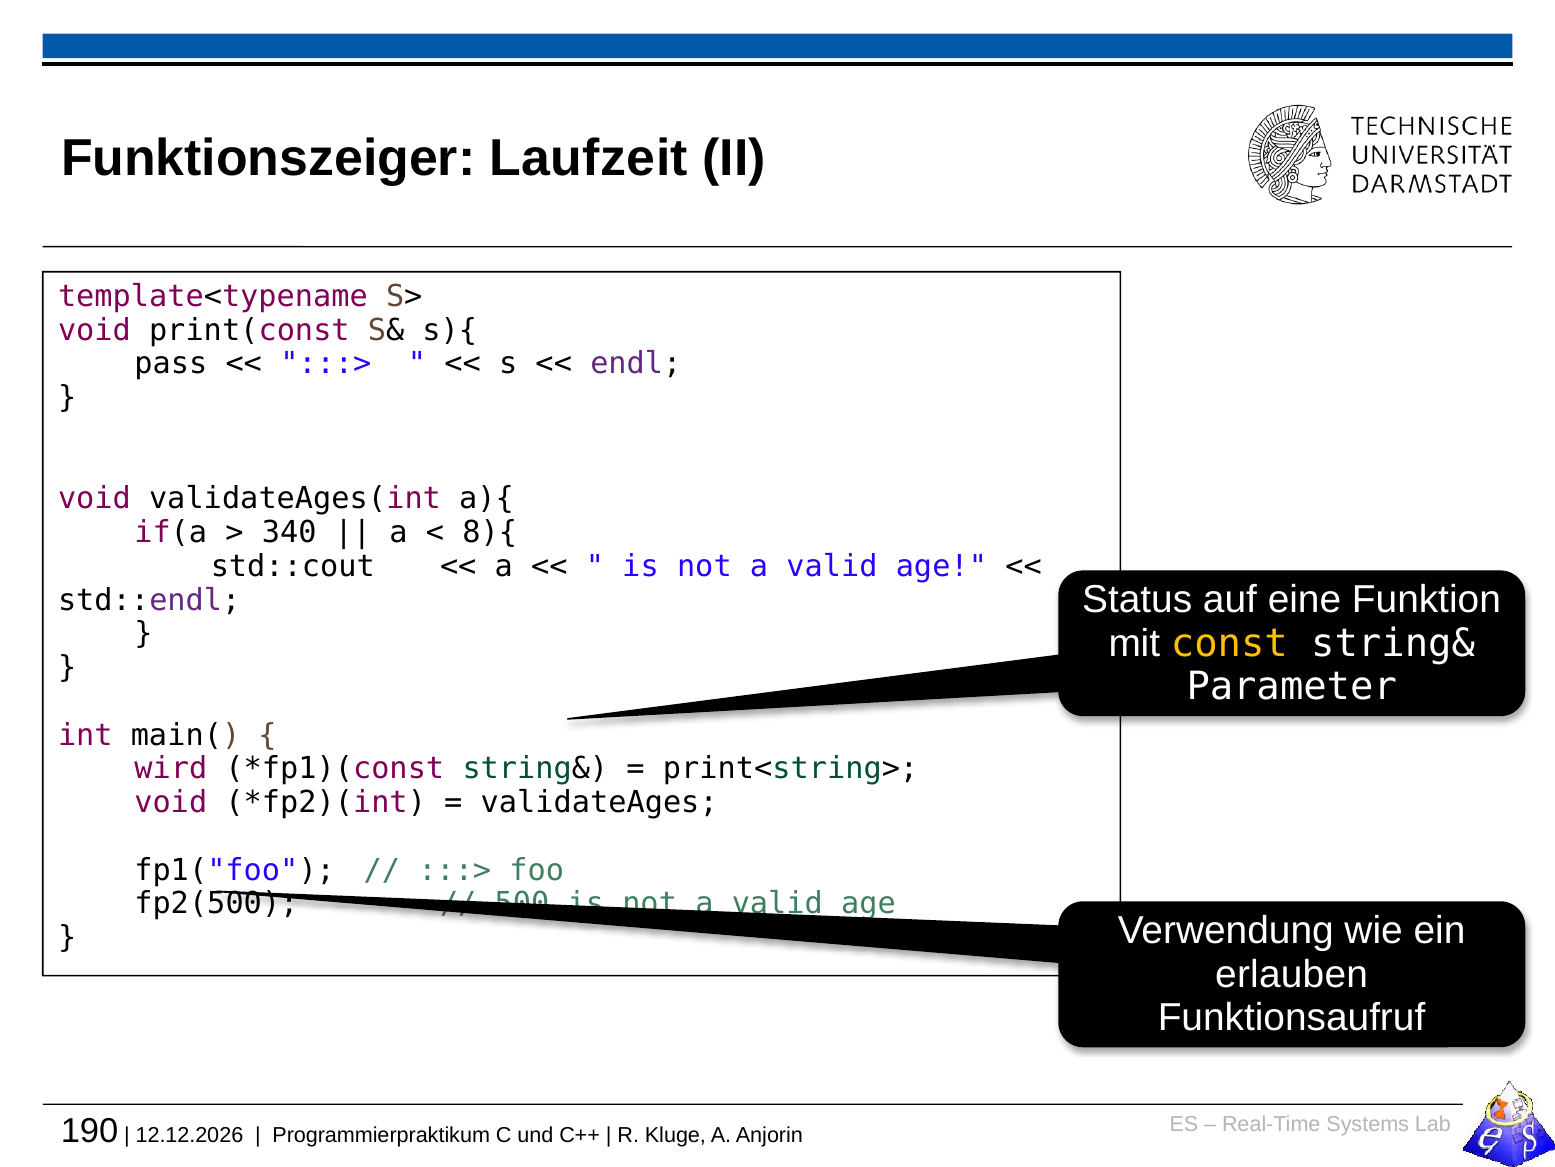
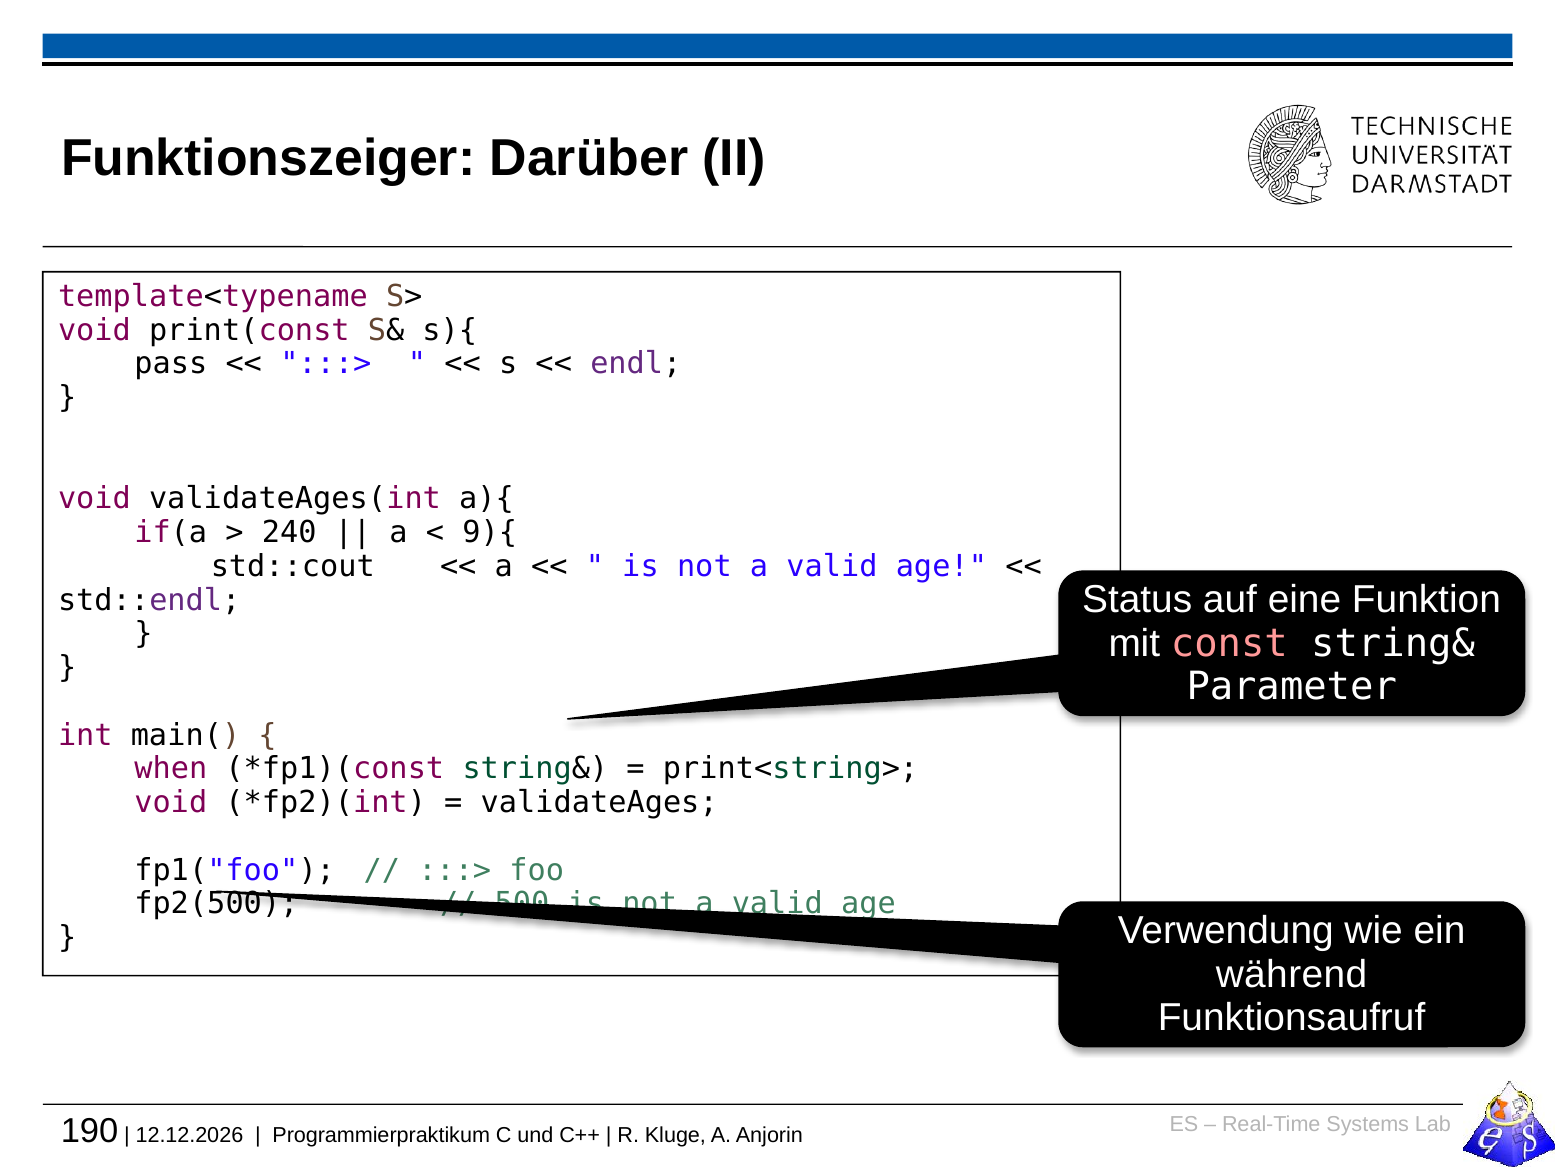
Laufzeit: Laufzeit -> Darüber
340: 340 -> 240
8){: 8){ -> 9){
const colour: yellow -> pink
wird: wird -> when
erlauben: erlauben -> während
